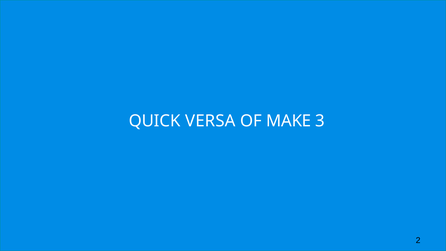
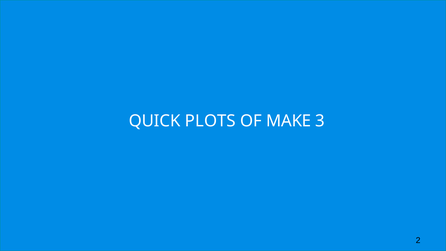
VERSA: VERSA -> PLOTS
